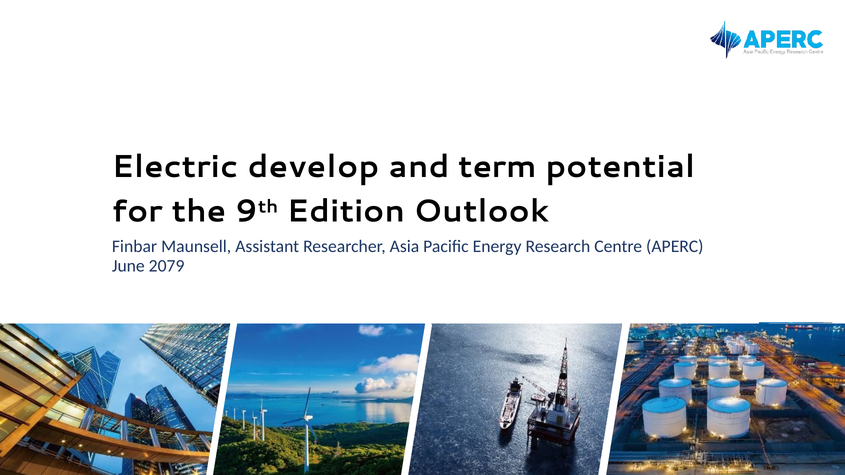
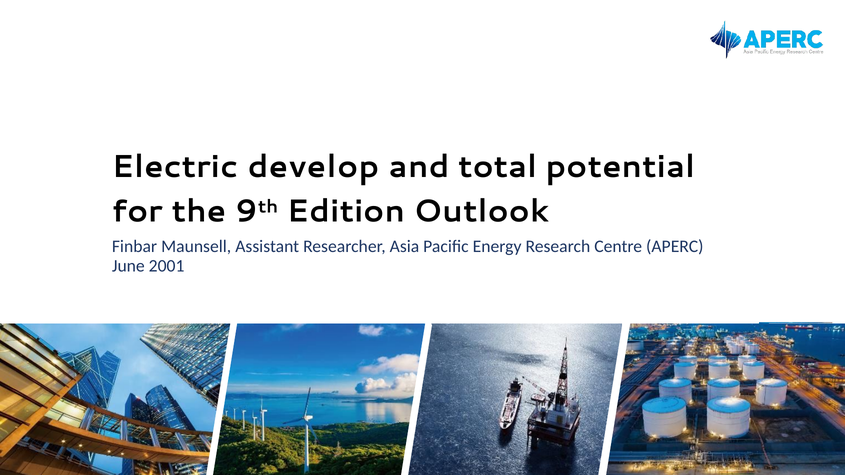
term: term -> total
2079: 2079 -> 2001
